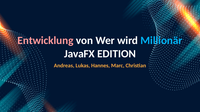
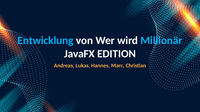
Entwicklung colour: pink -> light blue
